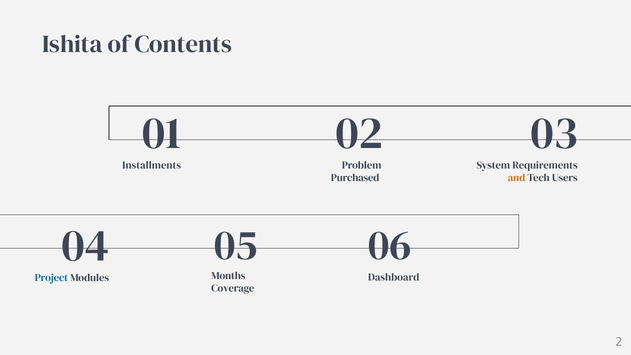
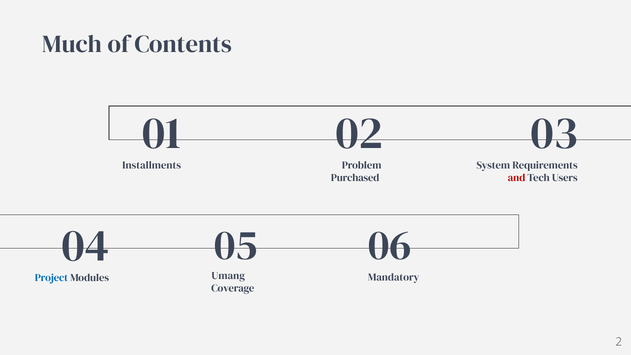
Ishita: Ishita -> Much
and colour: orange -> red
Months: Months -> Umang
Dashboard: Dashboard -> Mandatory
